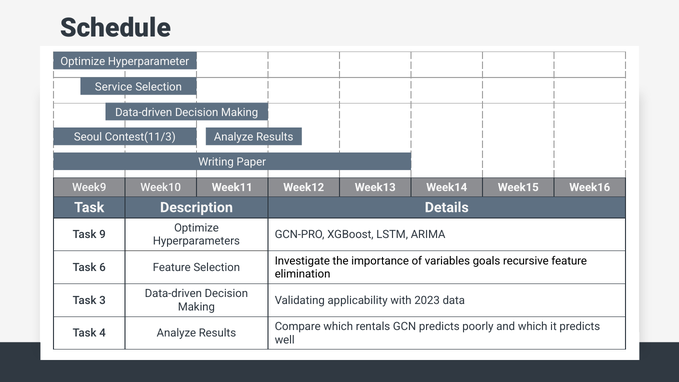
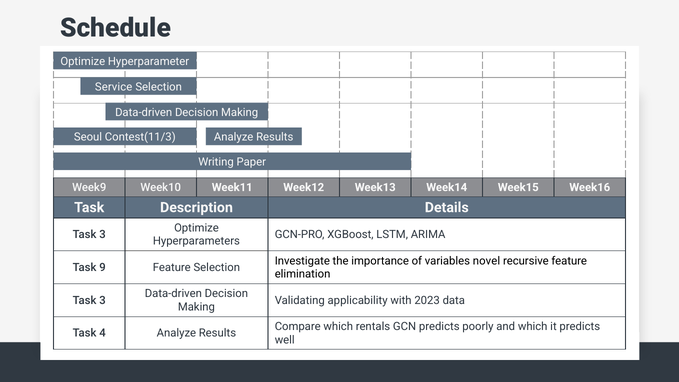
9 at (102, 235): 9 -> 3
goals: goals -> novel
6: 6 -> 9
